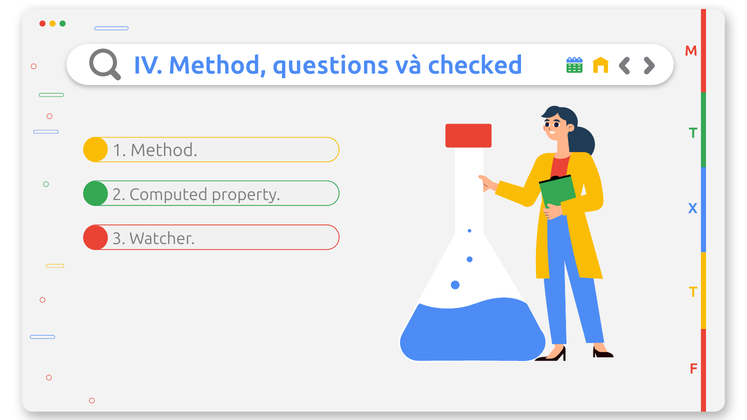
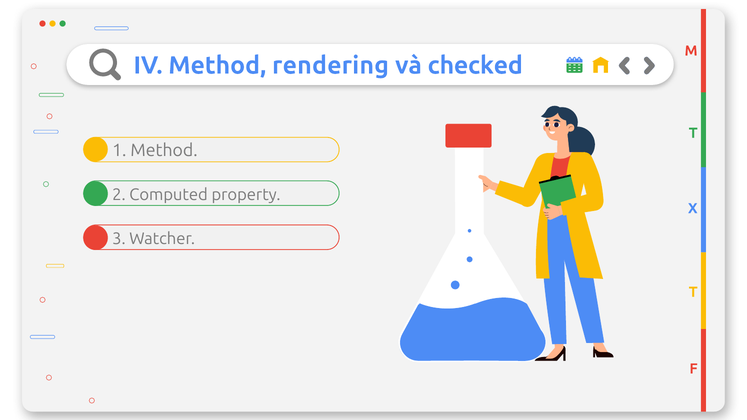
questions: questions -> rendering
